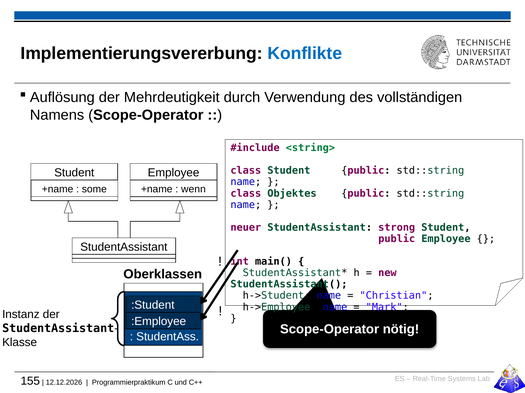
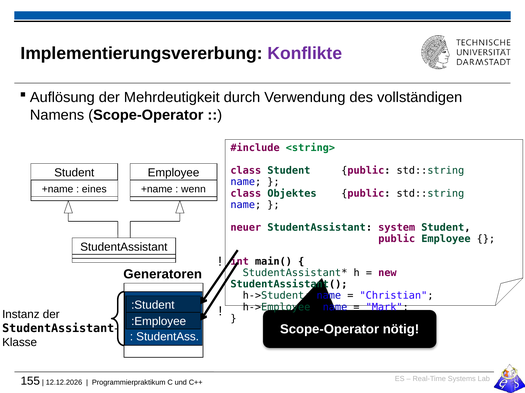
Konflikte colour: blue -> purple
some: some -> eines
strong: strong -> system
Oberklassen: Oberklassen -> Generatoren
